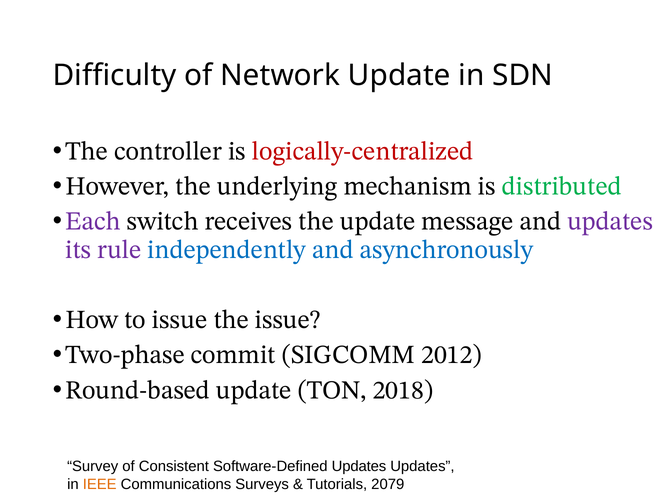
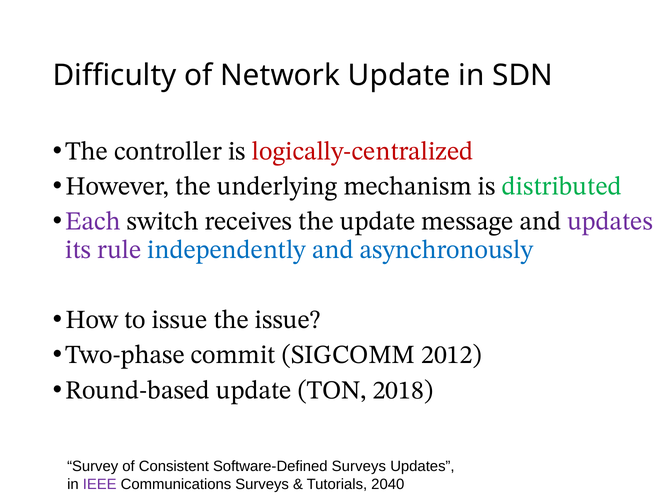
Software-Defined Updates: Updates -> Surveys
IEEE colour: orange -> purple
2079: 2079 -> 2040
